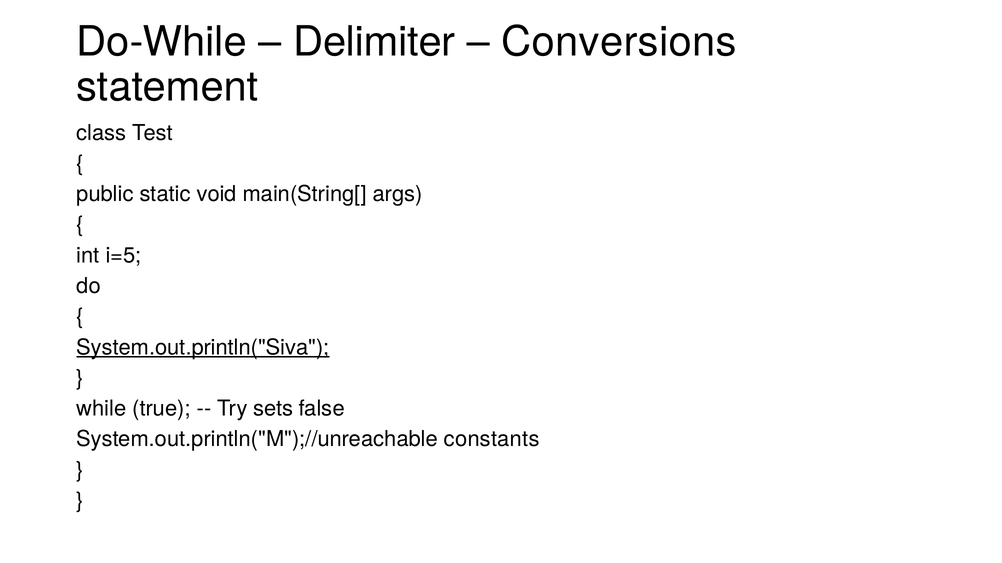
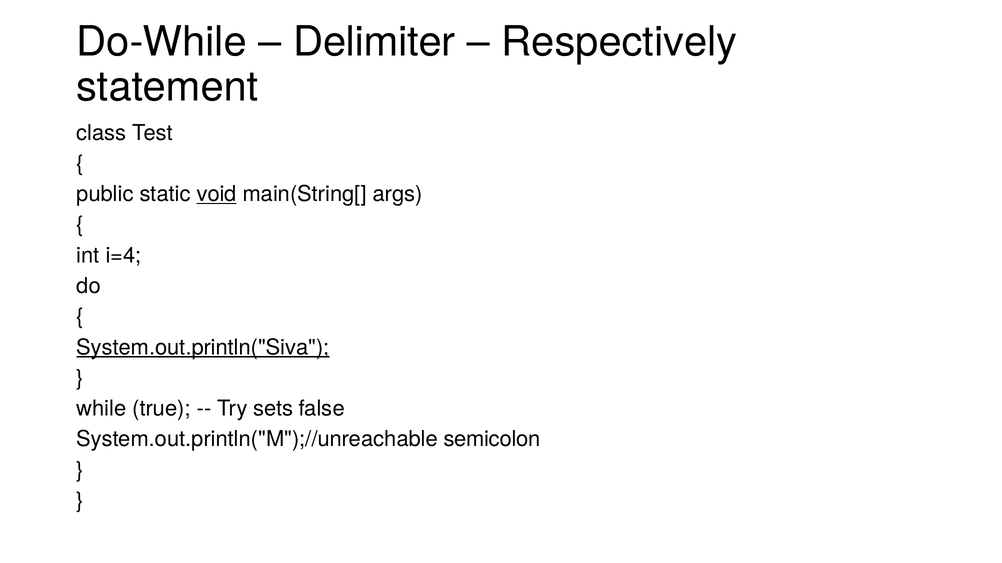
Conversions: Conversions -> Respectively
void underline: none -> present
i=5: i=5 -> i=4
constants: constants -> semicolon
